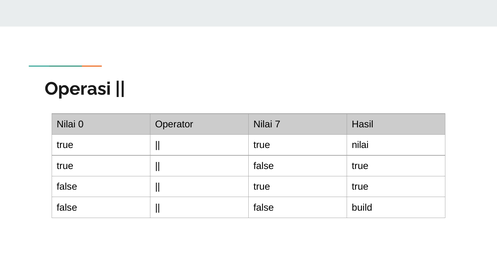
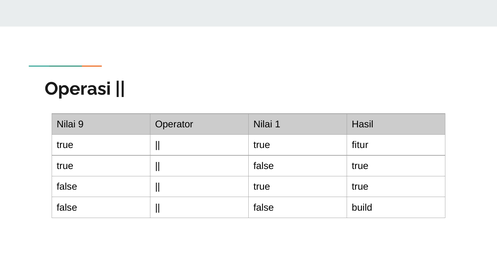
0: 0 -> 9
7: 7 -> 1
true nilai: nilai -> fitur
